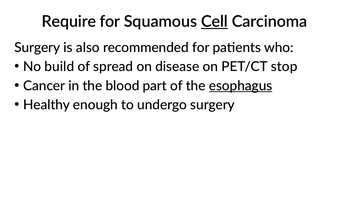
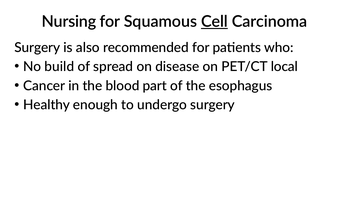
Require: Require -> Nursing
stop: stop -> local
esophagus underline: present -> none
